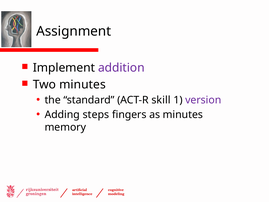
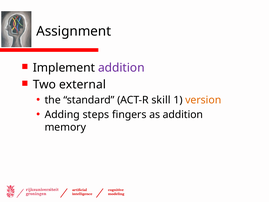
Two minutes: minutes -> external
version colour: purple -> orange
as minutes: minutes -> addition
